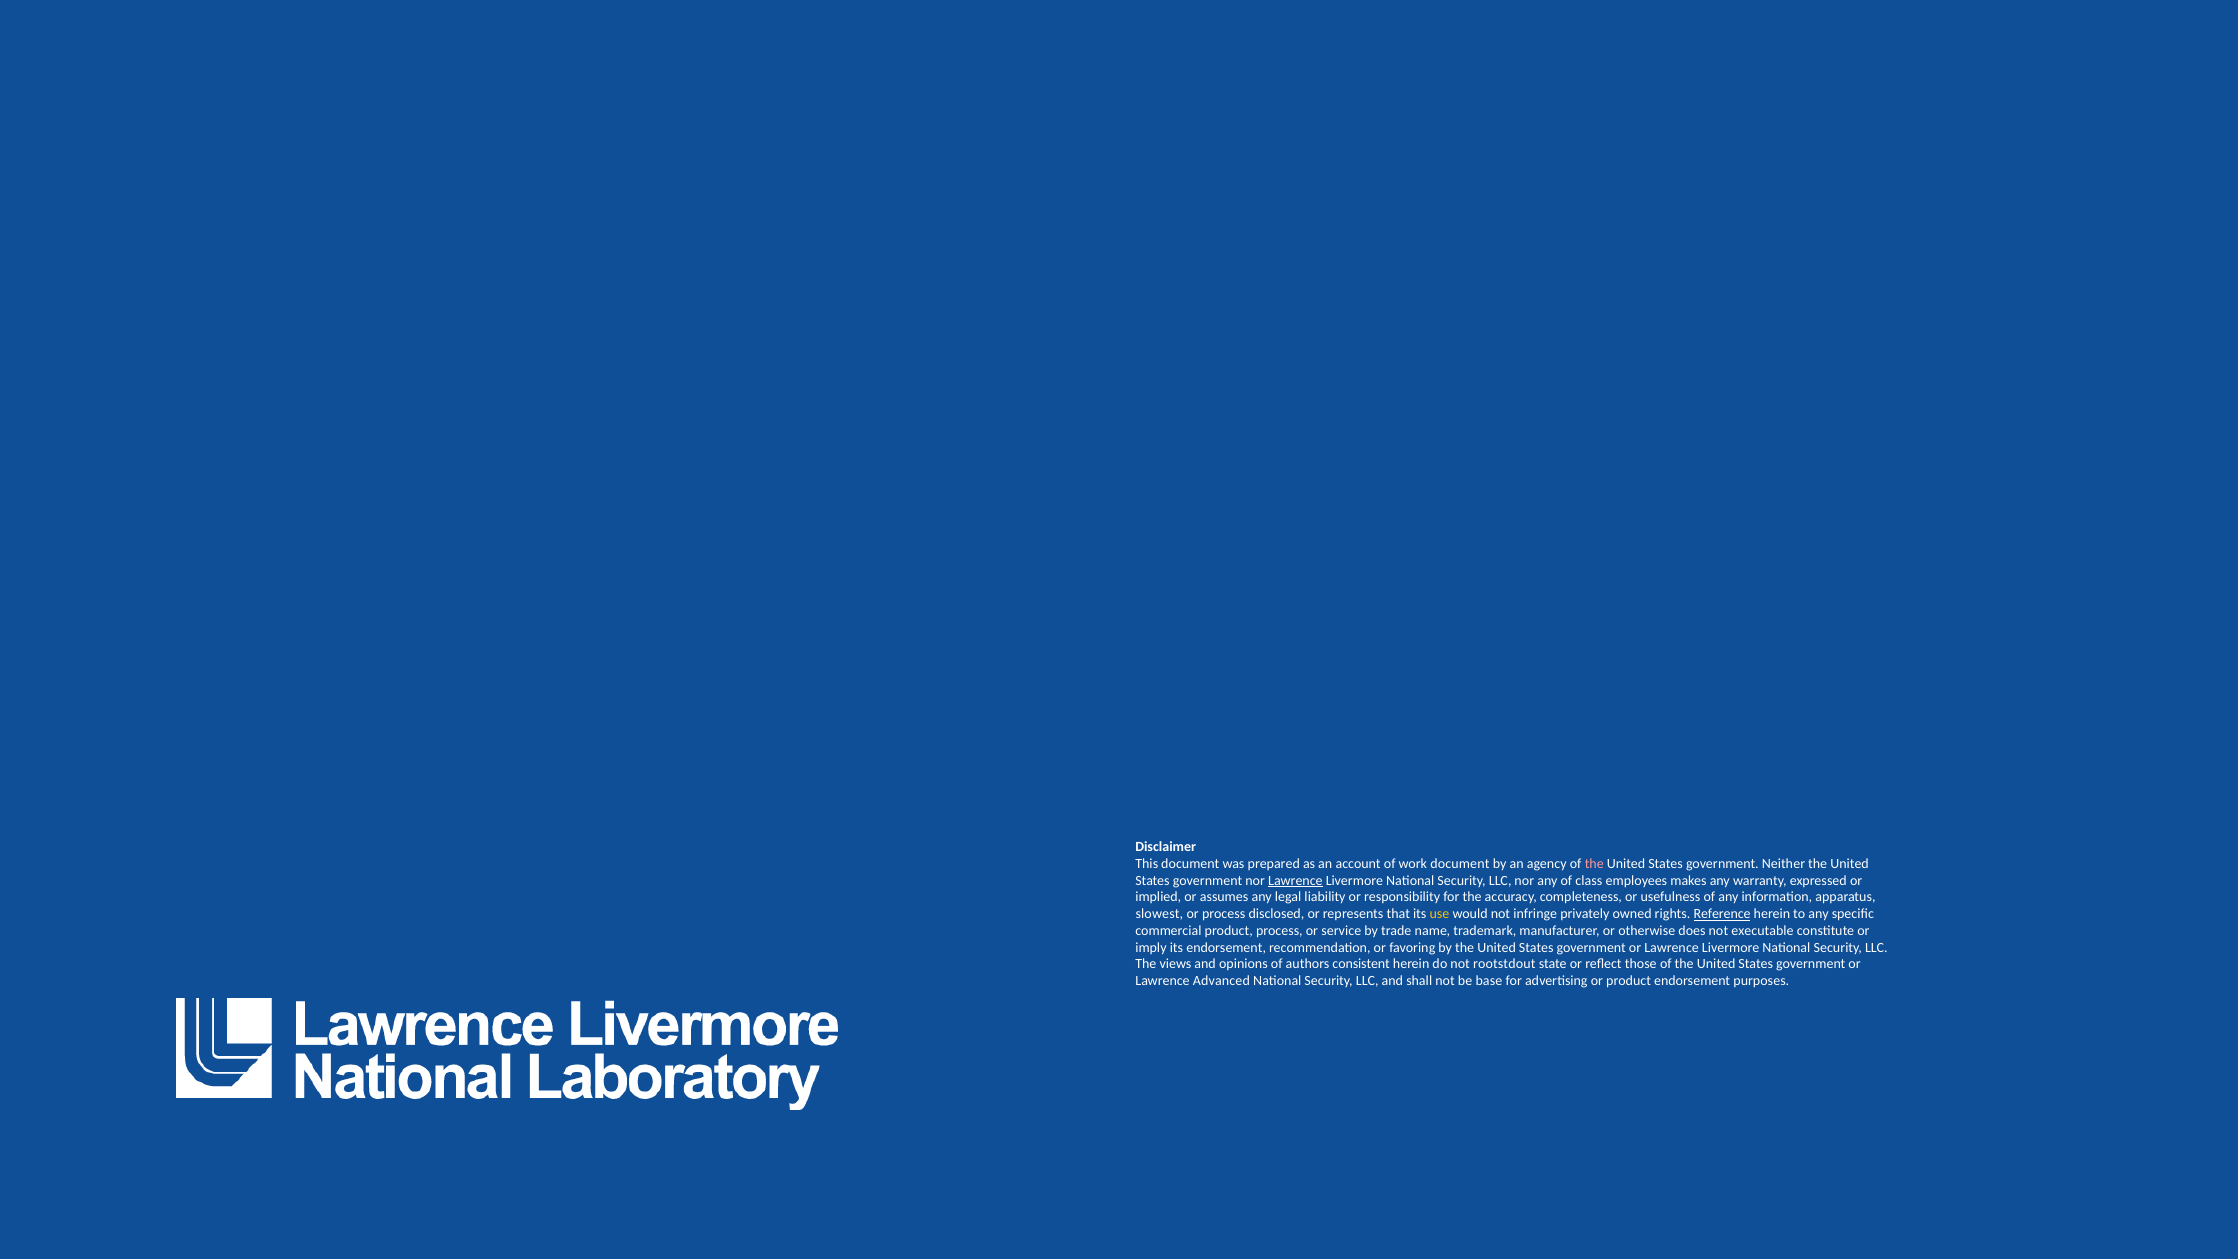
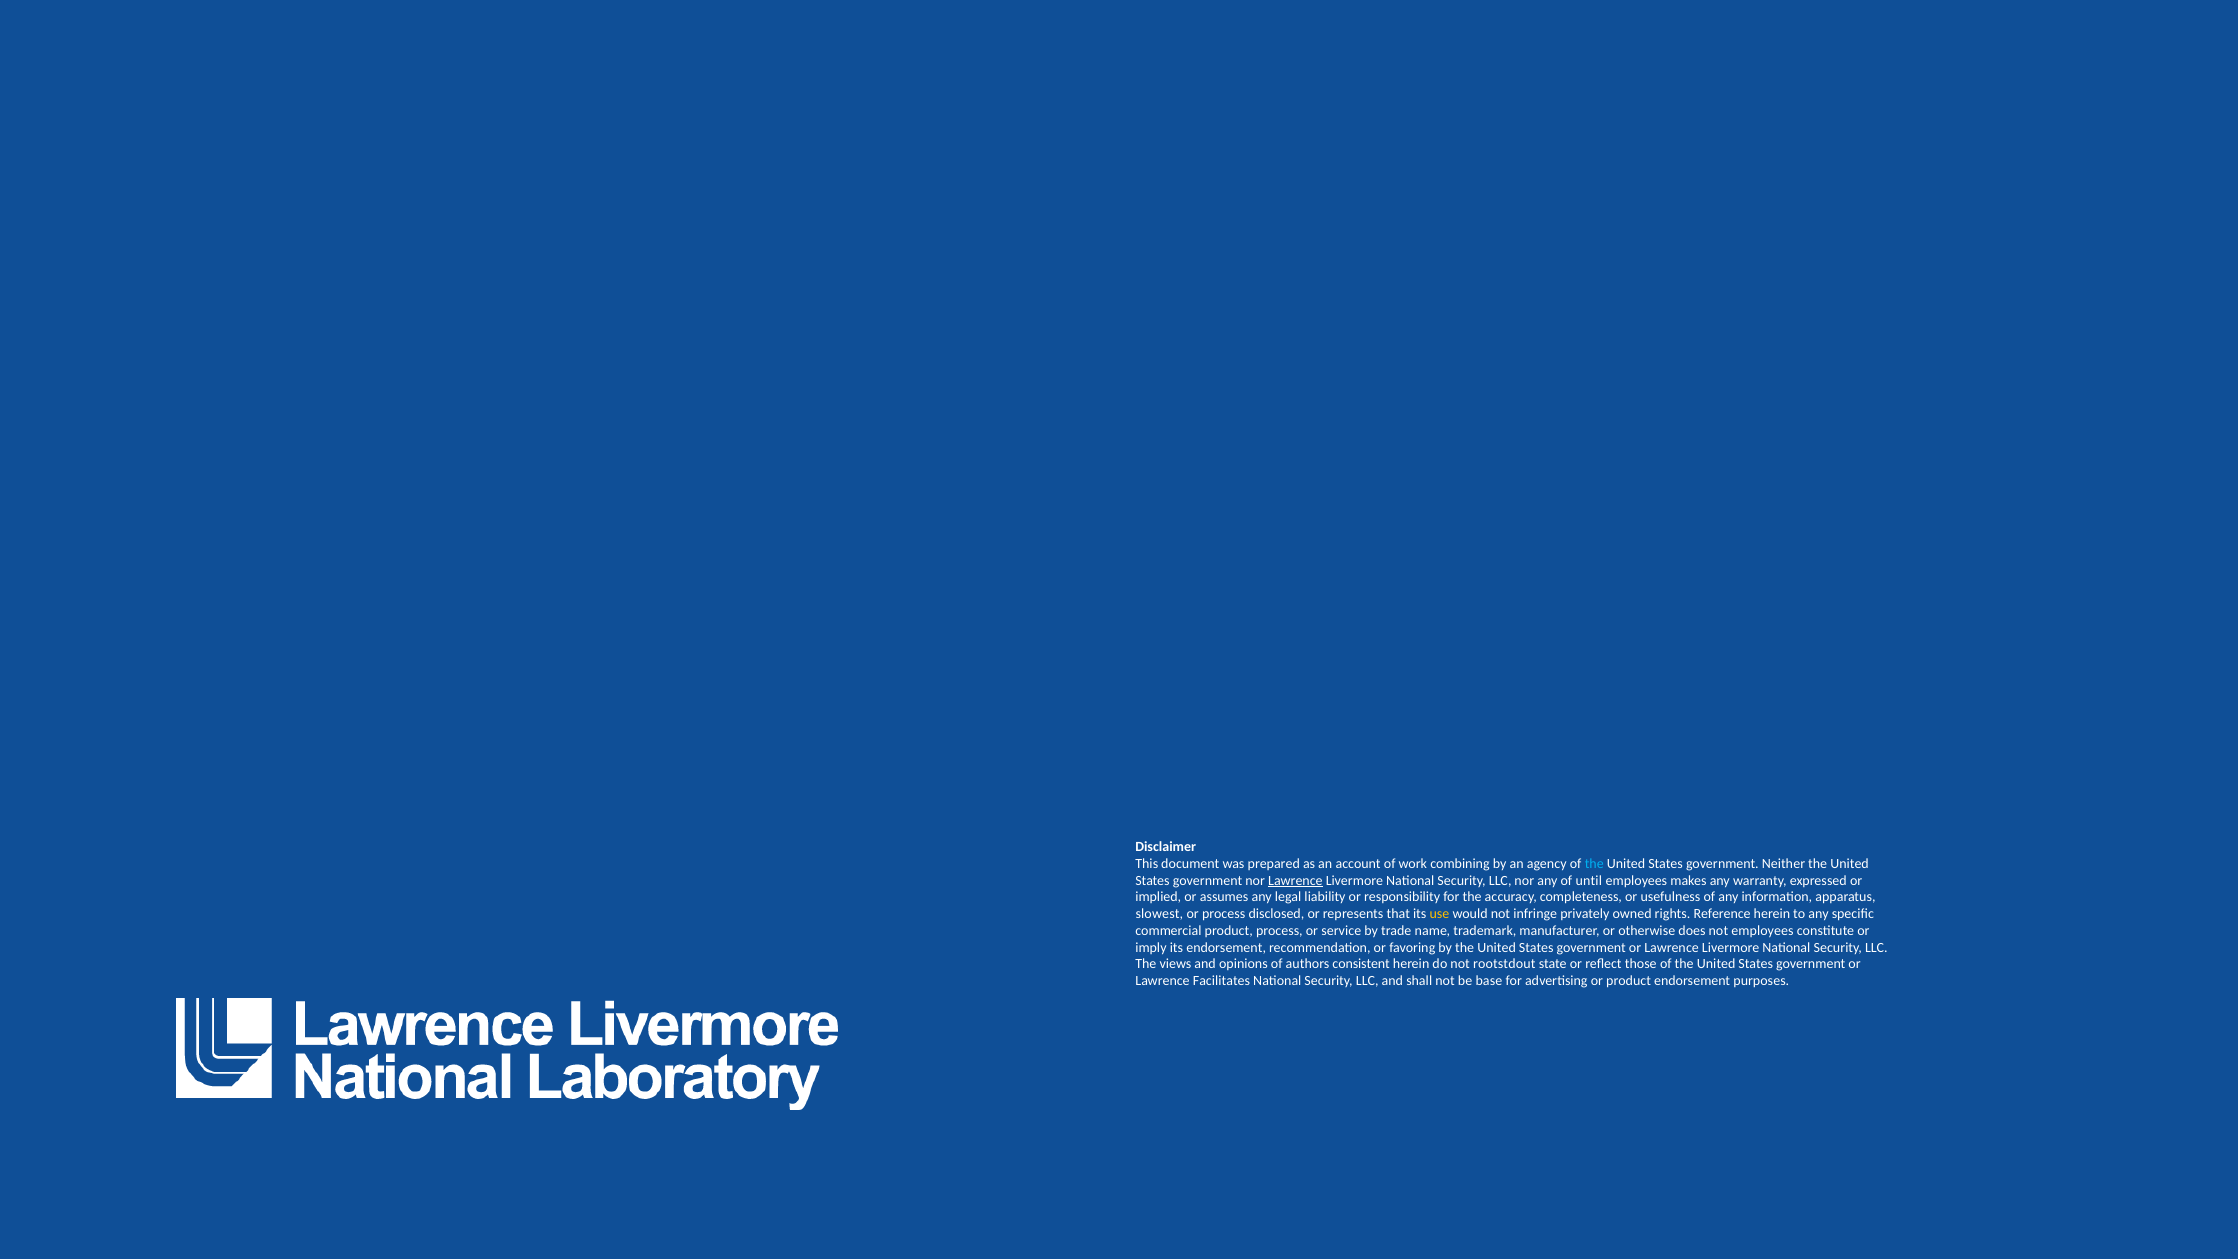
work document: document -> combining
the at (1594, 863) colour: pink -> light blue
class: class -> until
Reference underline: present -> none
not executable: executable -> employees
Advanced: Advanced -> Facilitates
